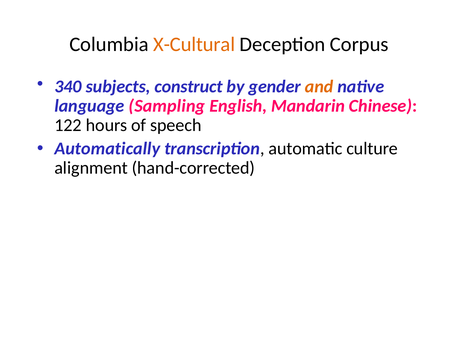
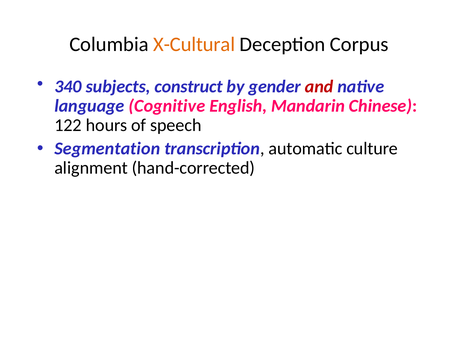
and colour: orange -> red
Sampling: Sampling -> Cognitive
Automatically: Automatically -> Segmentation
